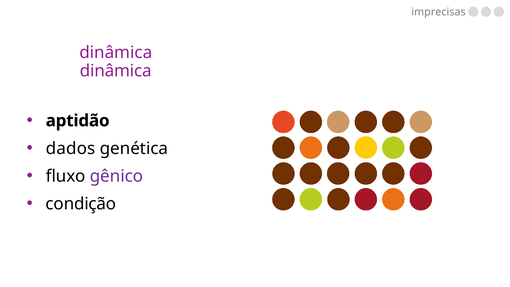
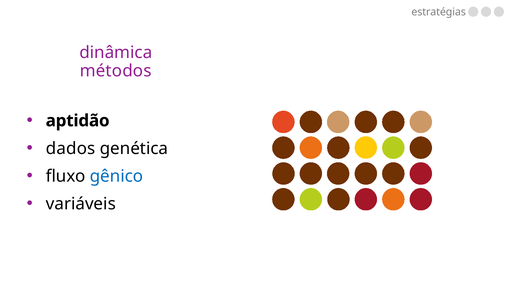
imprecisas: imprecisas -> estratégias
dinâmica at (116, 71): dinâmica -> métodos
gênico colour: purple -> blue
condição: condição -> variáveis
